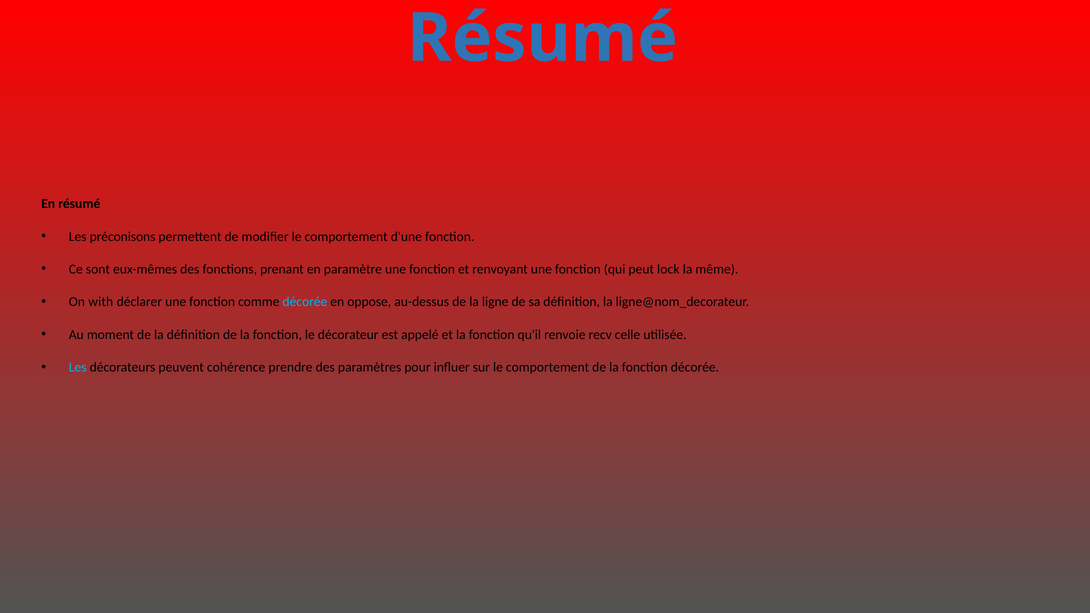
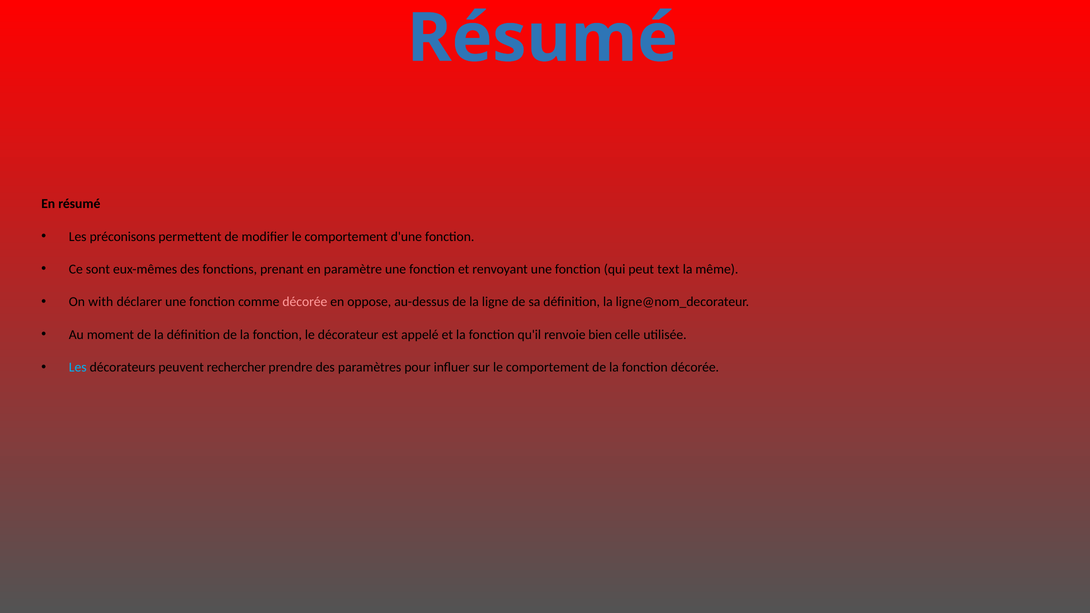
lock: lock -> text
décorée at (305, 302) colour: light blue -> pink
recv: recv -> bien
cohérence: cohérence -> rechercher
